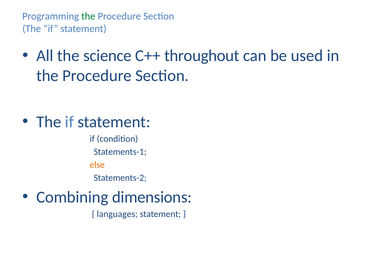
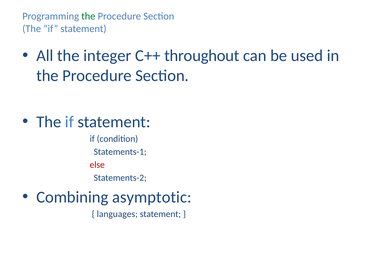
science: science -> integer
else colour: orange -> red
dimensions: dimensions -> asymptotic
